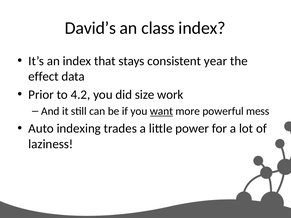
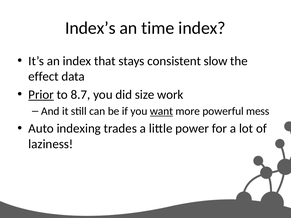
David’s: David’s -> Index’s
class: class -> time
year: year -> slow
Prior underline: none -> present
4.2: 4.2 -> 8.7
